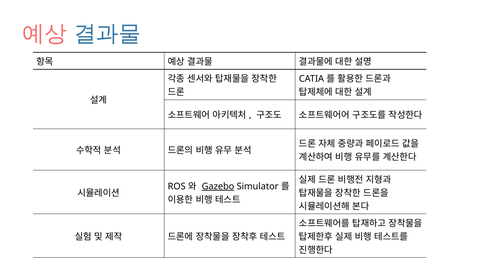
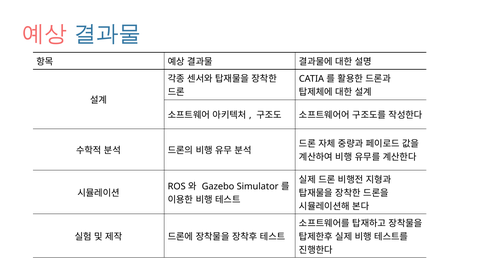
Gazebo underline: present -> none
